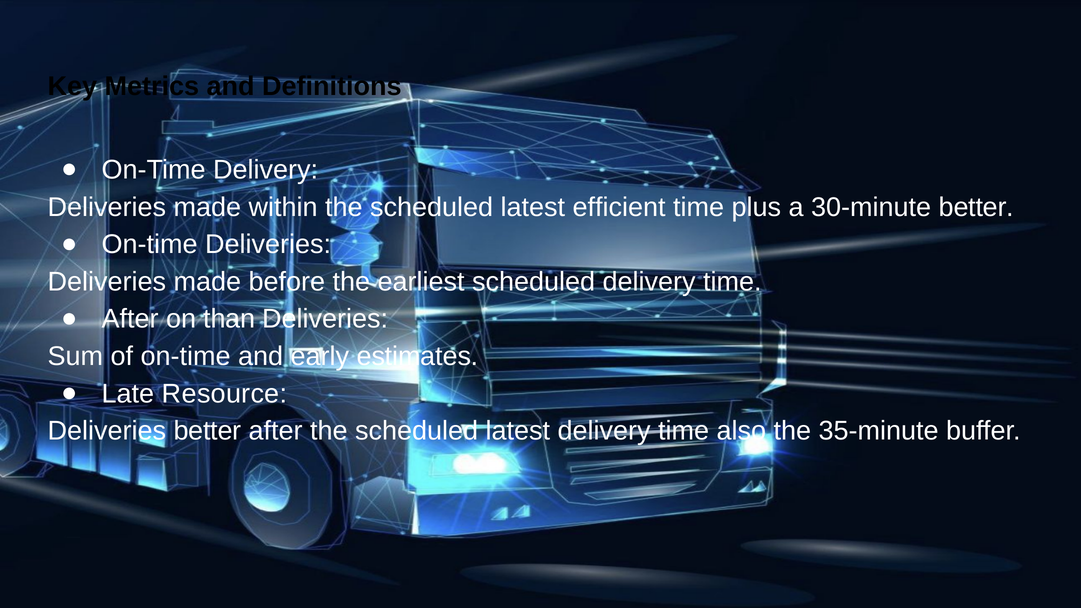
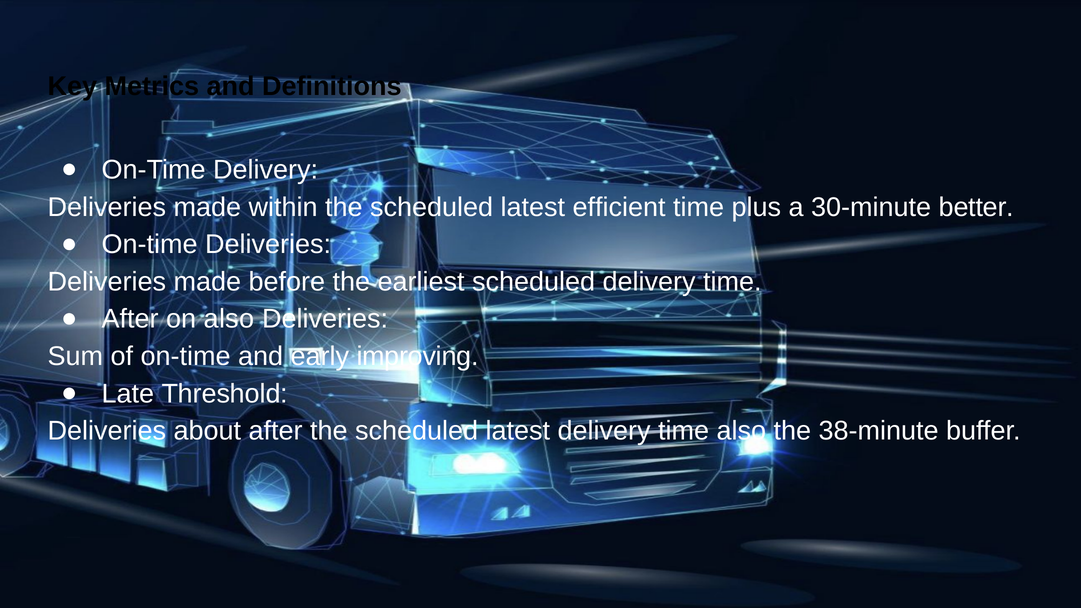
on than: than -> also
estimates: estimates -> improving
Resource: Resource -> Threshold
Deliveries better: better -> about
35-minute: 35-minute -> 38-minute
